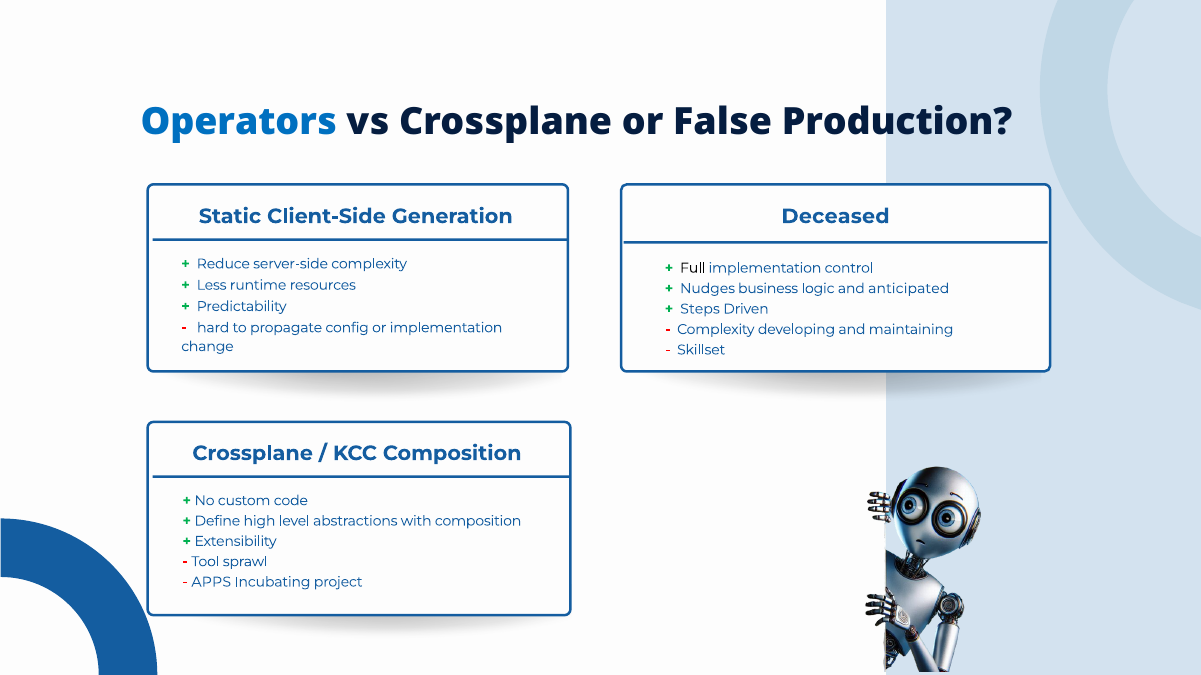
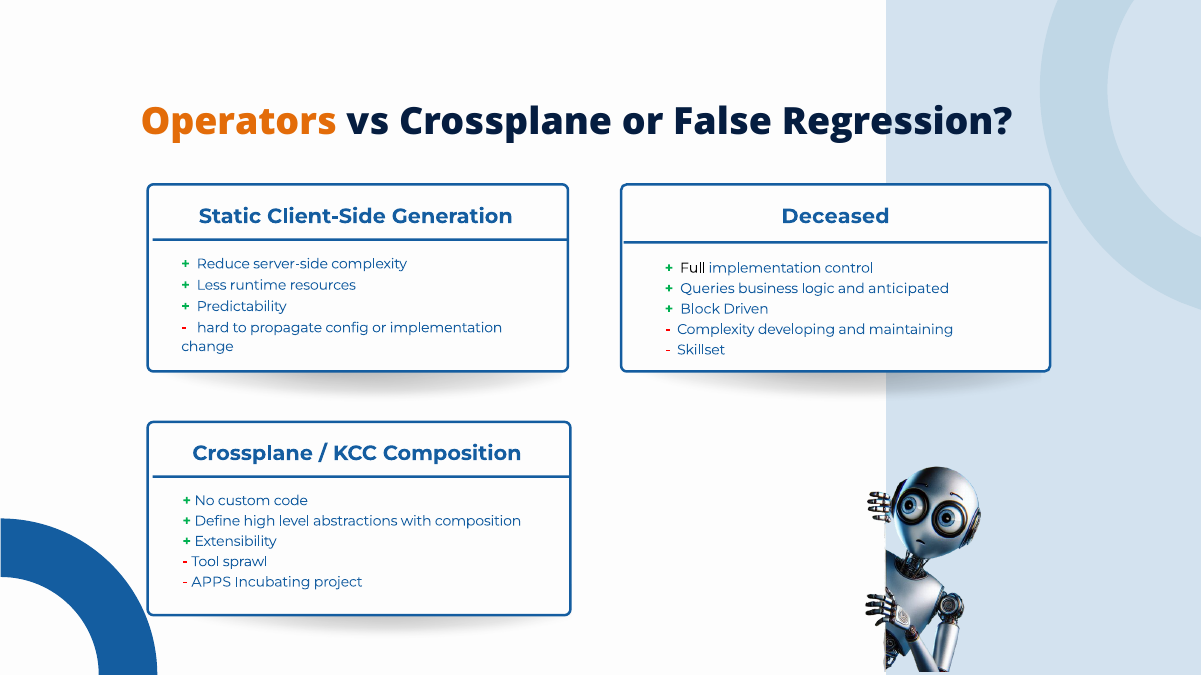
Operators colour: blue -> orange
Production: Production -> Regression
Nudges: Nudges -> Queries
Steps: Steps -> Block
